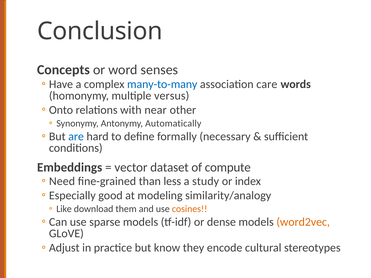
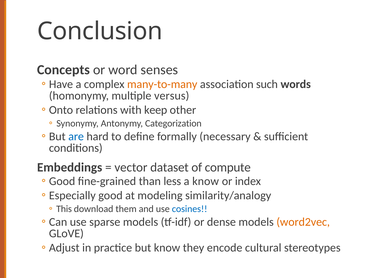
many-to-many colour: blue -> orange
care: care -> such
near: near -> keep
Automatically: Automatically -> Categorization
Need at (62, 181): Need -> Good
a study: study -> know
Like: Like -> This
cosines colour: orange -> blue
